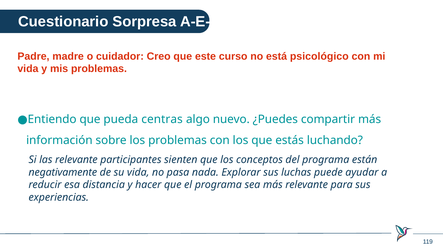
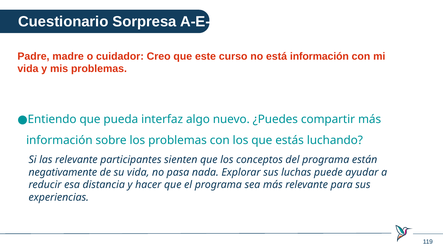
está psicológico: psicológico -> información
centras: centras -> interfaz
